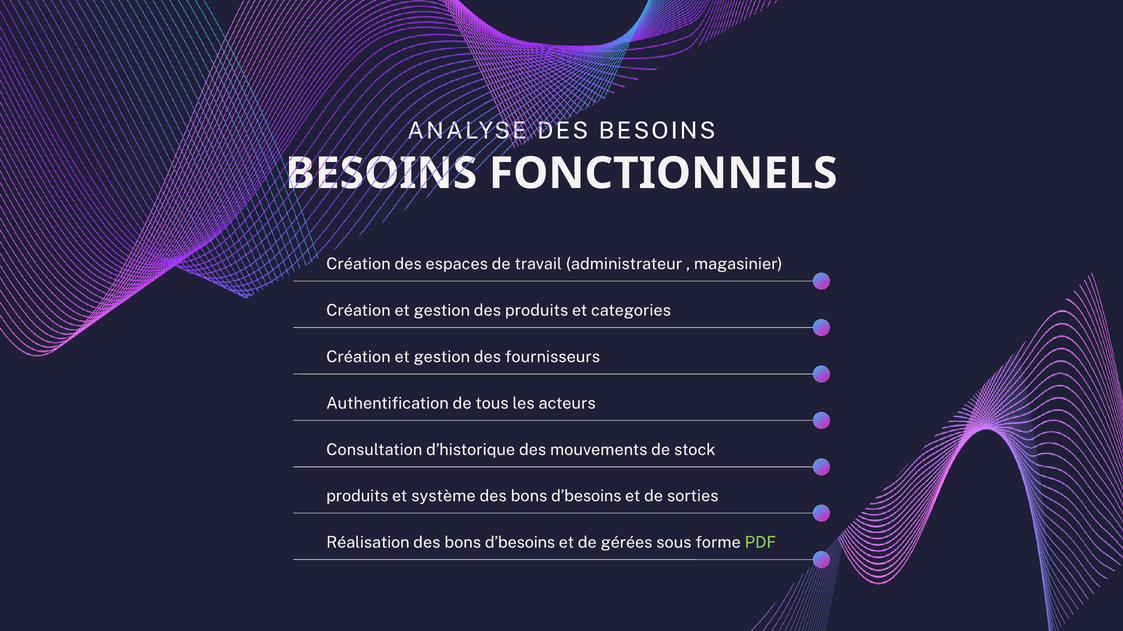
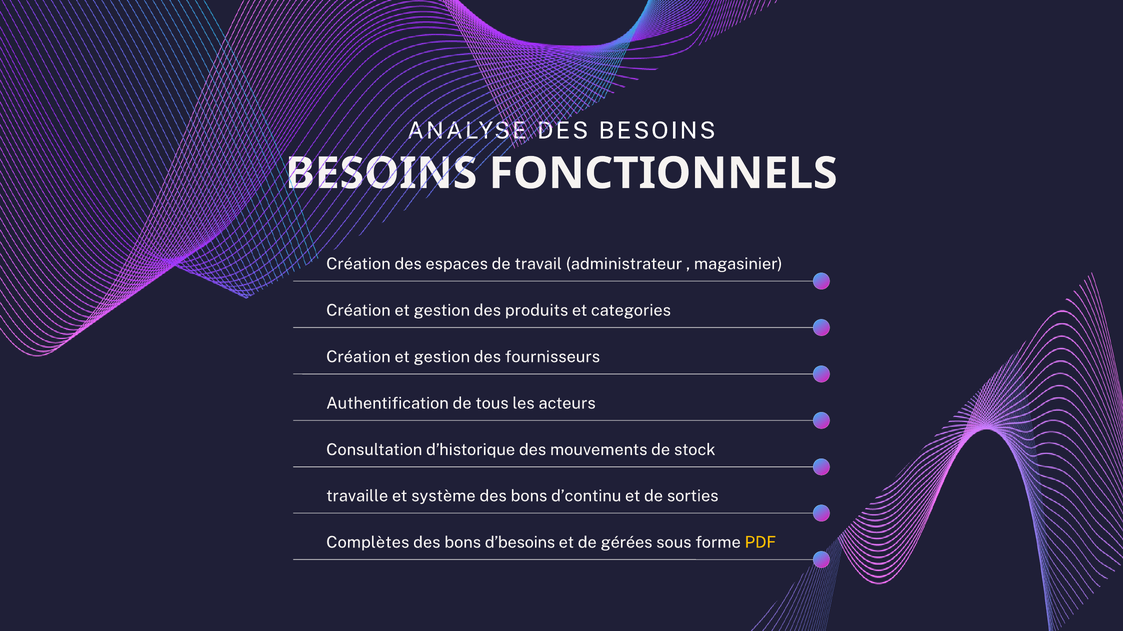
produits at (357, 496): produits -> travaille
d’besoins at (586, 496): d’besoins -> d’continu
Réalisation: Réalisation -> Complètes
PDF colour: light green -> yellow
